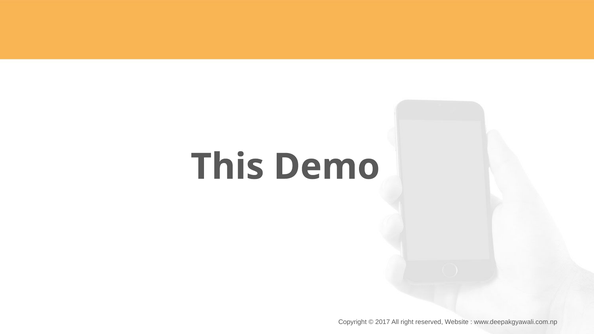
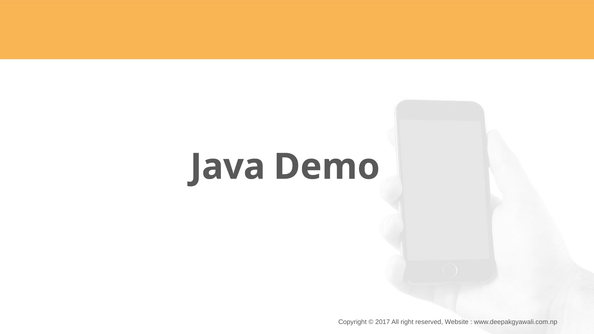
This: This -> Java
